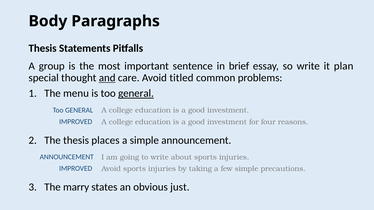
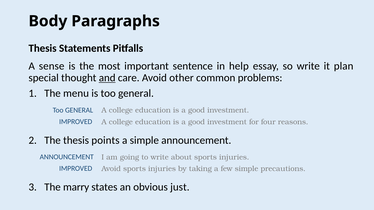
group: group -> sense
brief: brief -> help
titled: titled -> other
general at (136, 94) underline: present -> none
places: places -> points
